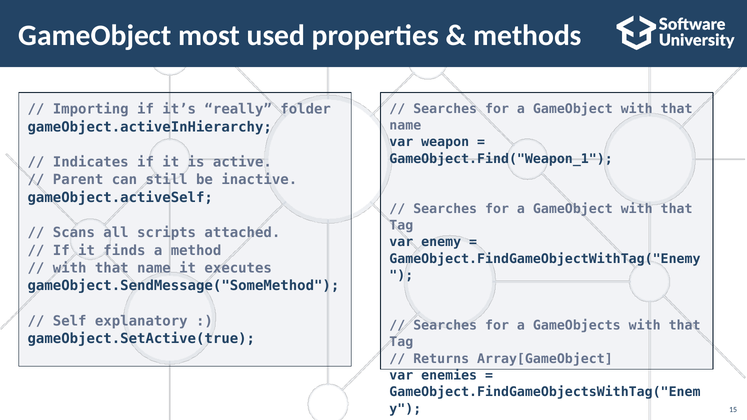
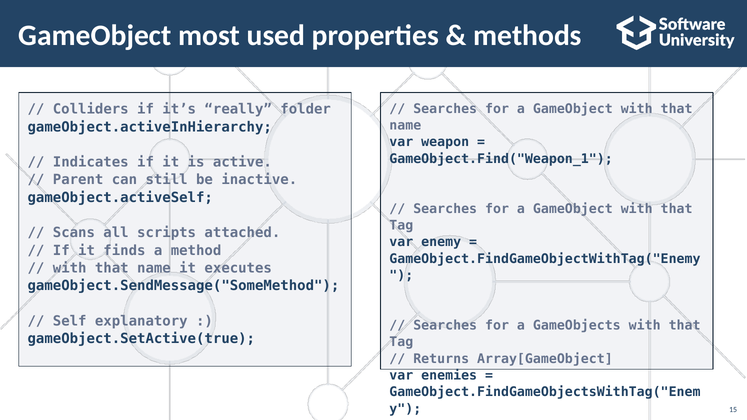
Importing: Importing -> Colliders
